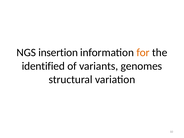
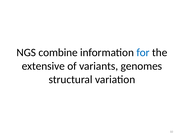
insertion: insertion -> combine
for colour: orange -> blue
identified: identified -> extensive
